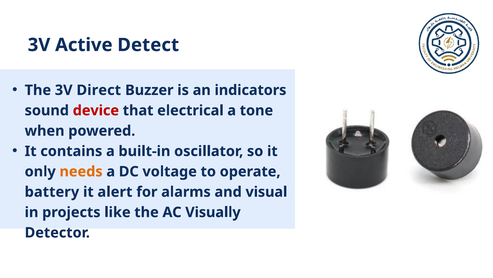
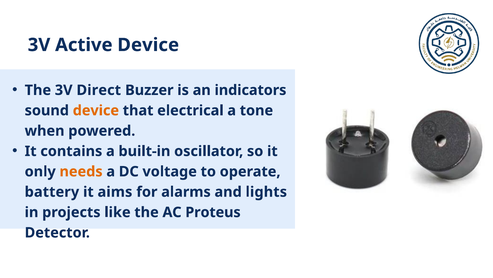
Active Detect: Detect -> Device
device at (96, 110) colour: red -> orange
alert: alert -> aims
visual: visual -> lights
Visually: Visually -> Proteus
